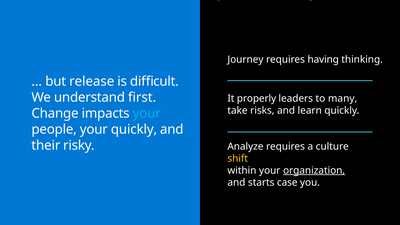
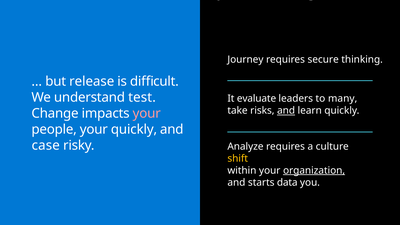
having: having -> secure
first: first -> test
properly: properly -> evaluate
and at (286, 111) underline: none -> present
your at (147, 113) colour: light blue -> pink
their: their -> case
case: case -> data
